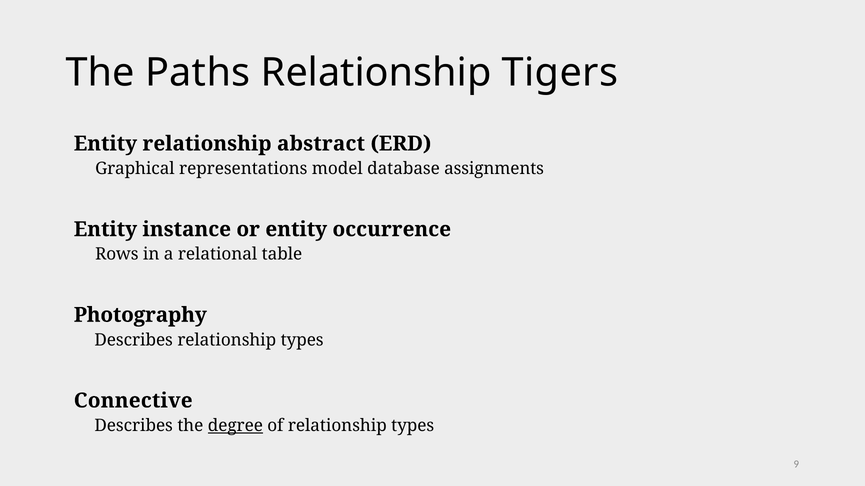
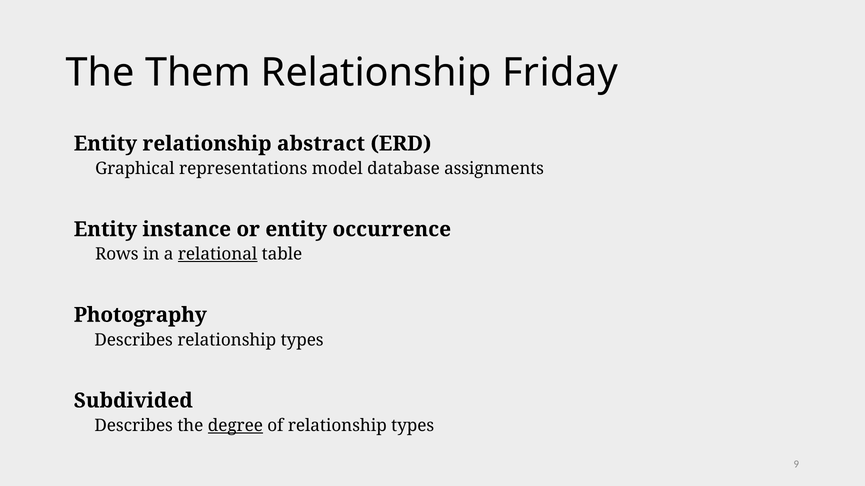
Paths: Paths -> Them
Tigers: Tigers -> Friday
relational underline: none -> present
Connective: Connective -> Subdivided
